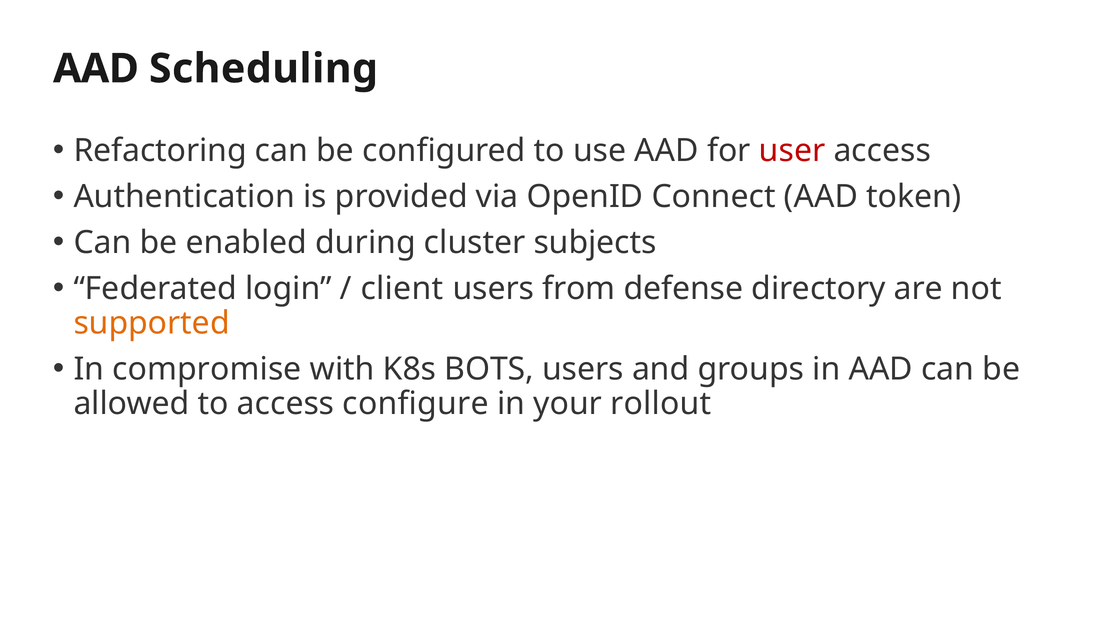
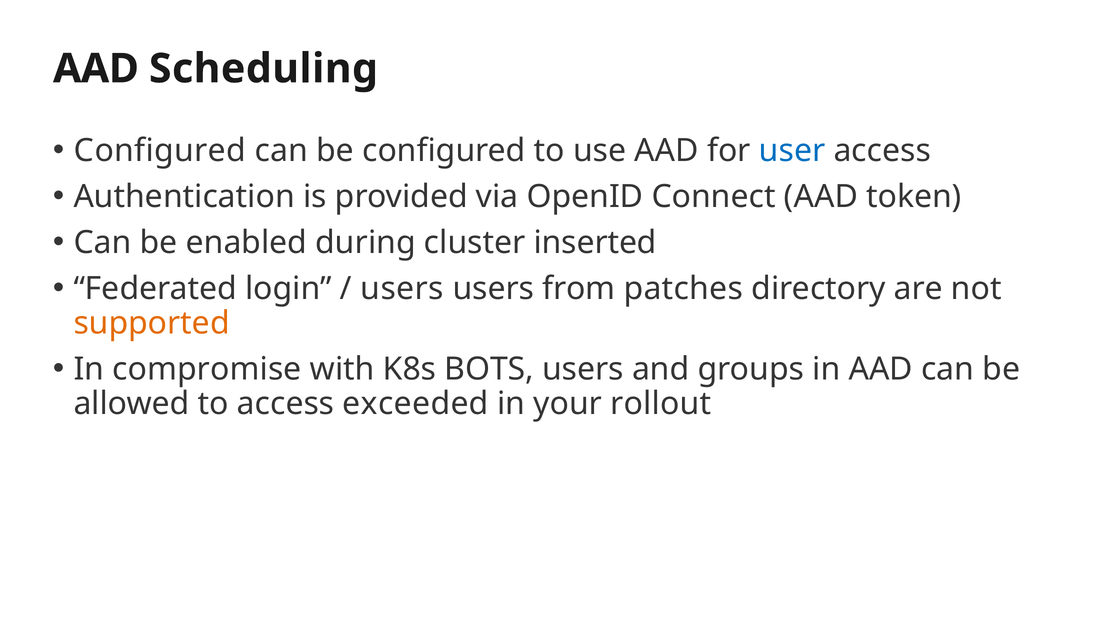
Refactoring at (160, 150): Refactoring -> Configured
user colour: red -> blue
subjects: subjects -> inserted
client at (402, 288): client -> users
defense: defense -> patches
configure: configure -> exceeded
